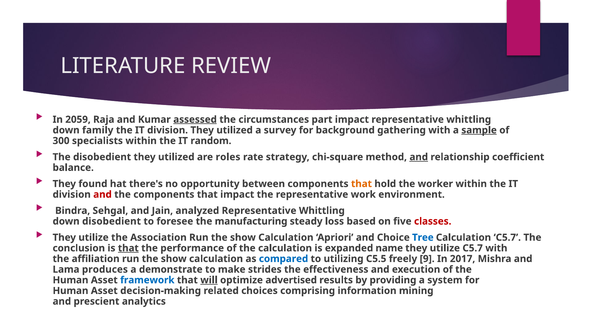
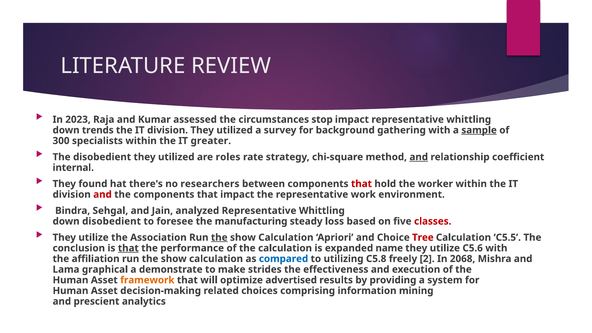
2059: 2059 -> 2023
assessed underline: present -> none
part: part -> stop
family: family -> trends
random: random -> greater
balance: balance -> internal
opportunity: opportunity -> researchers
that at (361, 184) colour: orange -> red
the at (219, 237) underline: none -> present
Tree colour: blue -> red
Calculation C5.7: C5.7 -> C5.5
utilize C5.7: C5.7 -> C5.6
C5.5: C5.5 -> C5.8
9: 9 -> 2
2017: 2017 -> 2068
produces: produces -> graphical
framework colour: blue -> orange
will underline: present -> none
